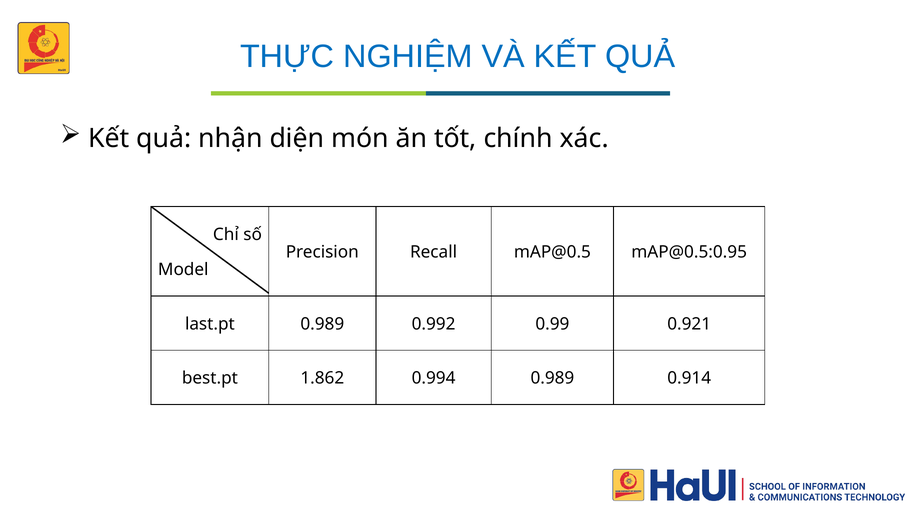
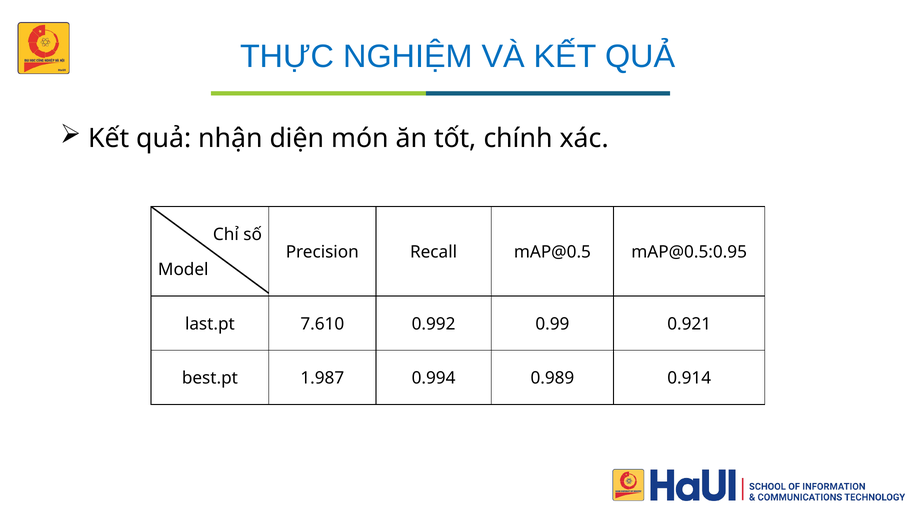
last.pt 0.989: 0.989 -> 7.610
1.862: 1.862 -> 1.987
